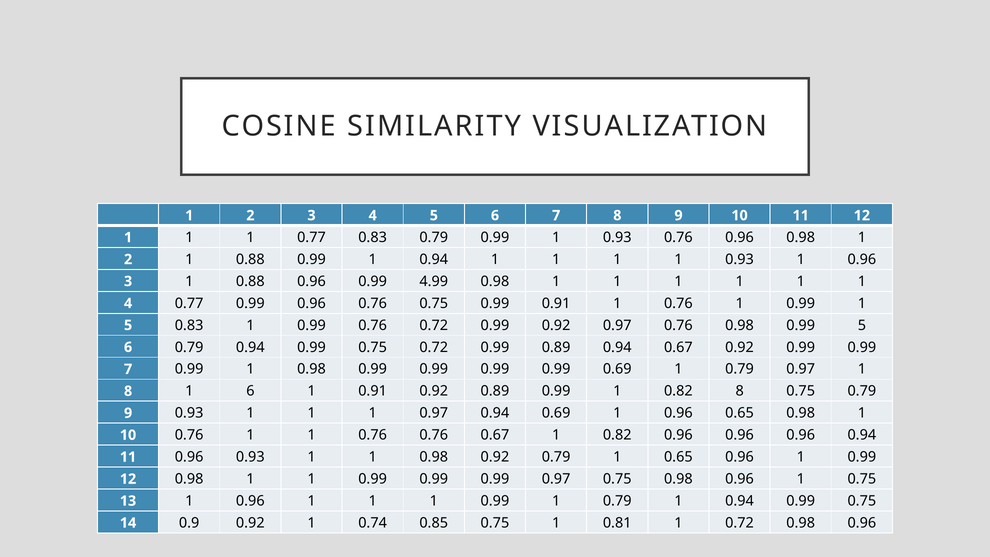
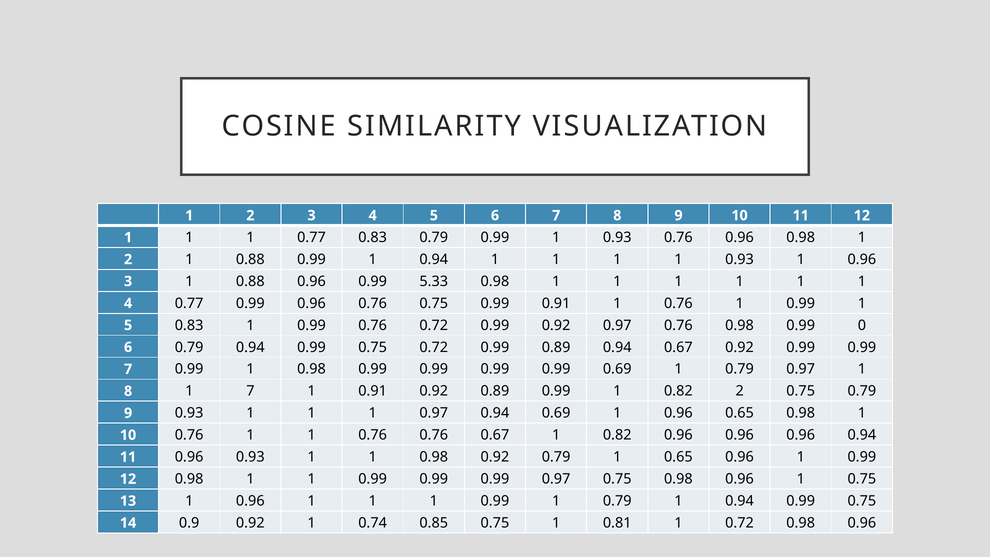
4.99: 4.99 -> 5.33
0.99 5: 5 -> 0
1 6: 6 -> 7
0.82 8: 8 -> 2
